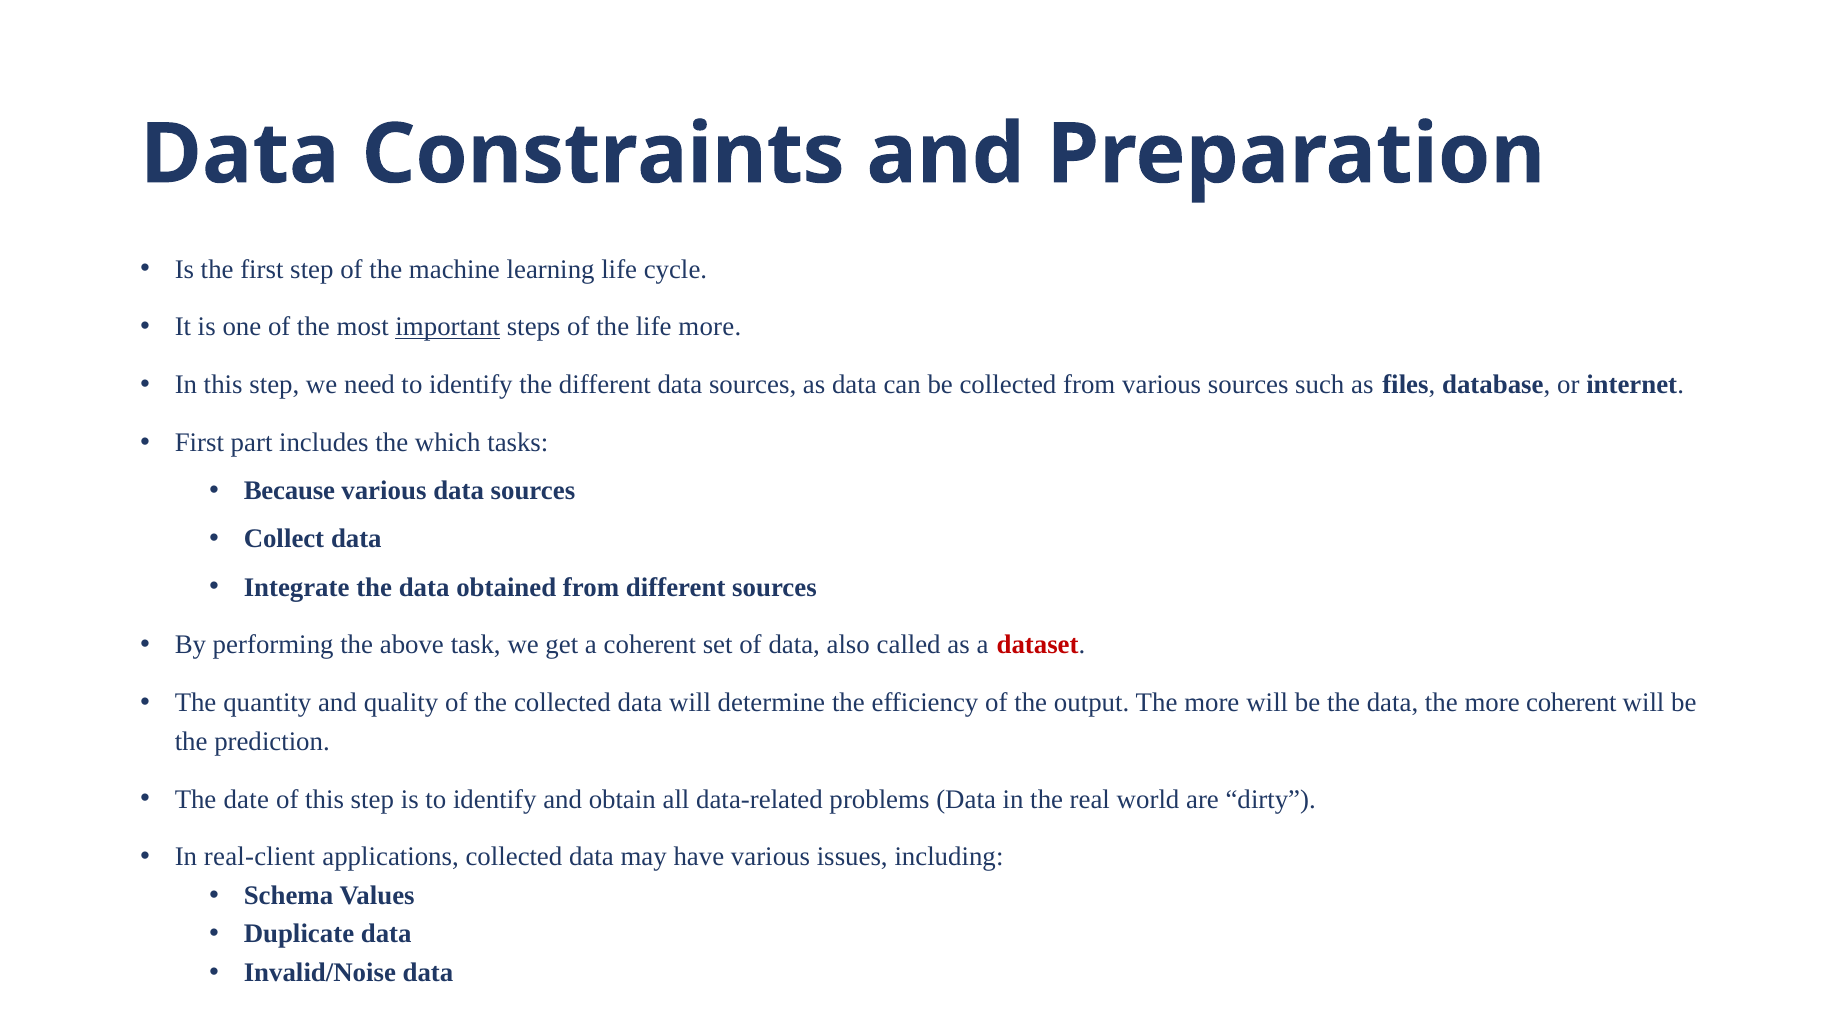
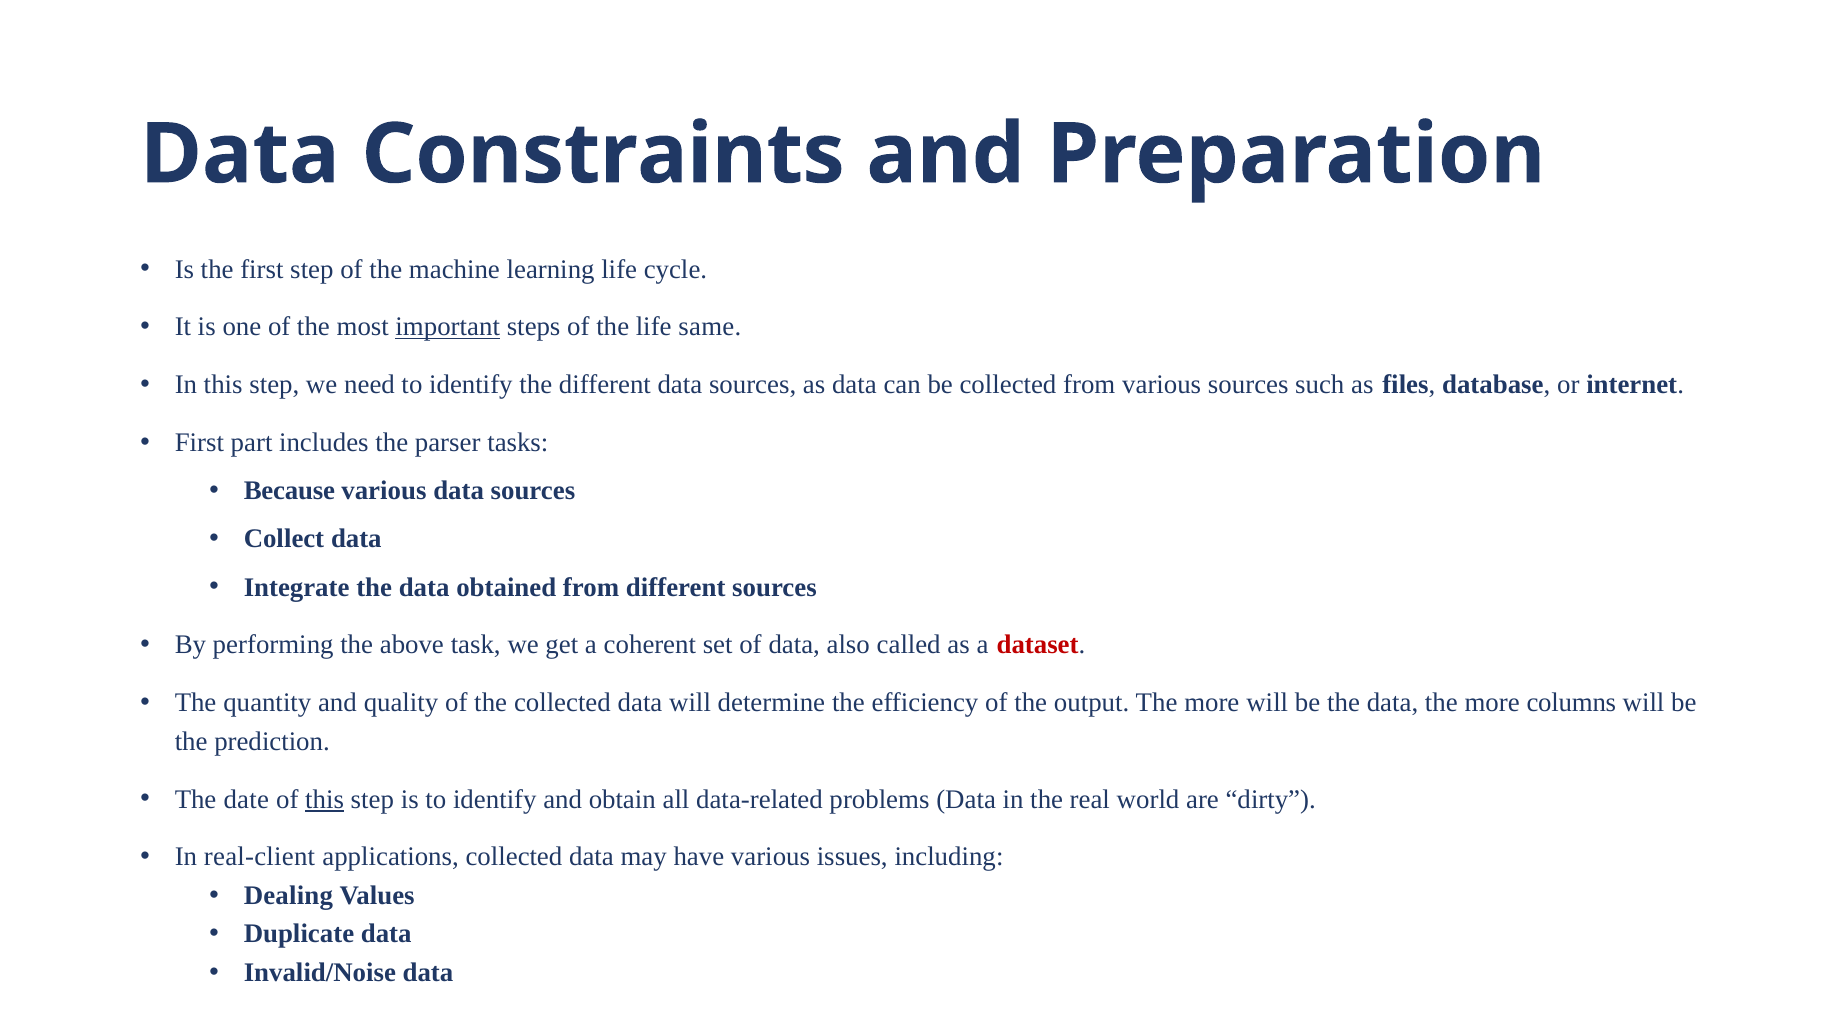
life more: more -> same
which: which -> parser
more coherent: coherent -> columns
this at (325, 799) underline: none -> present
Schema: Schema -> Dealing
